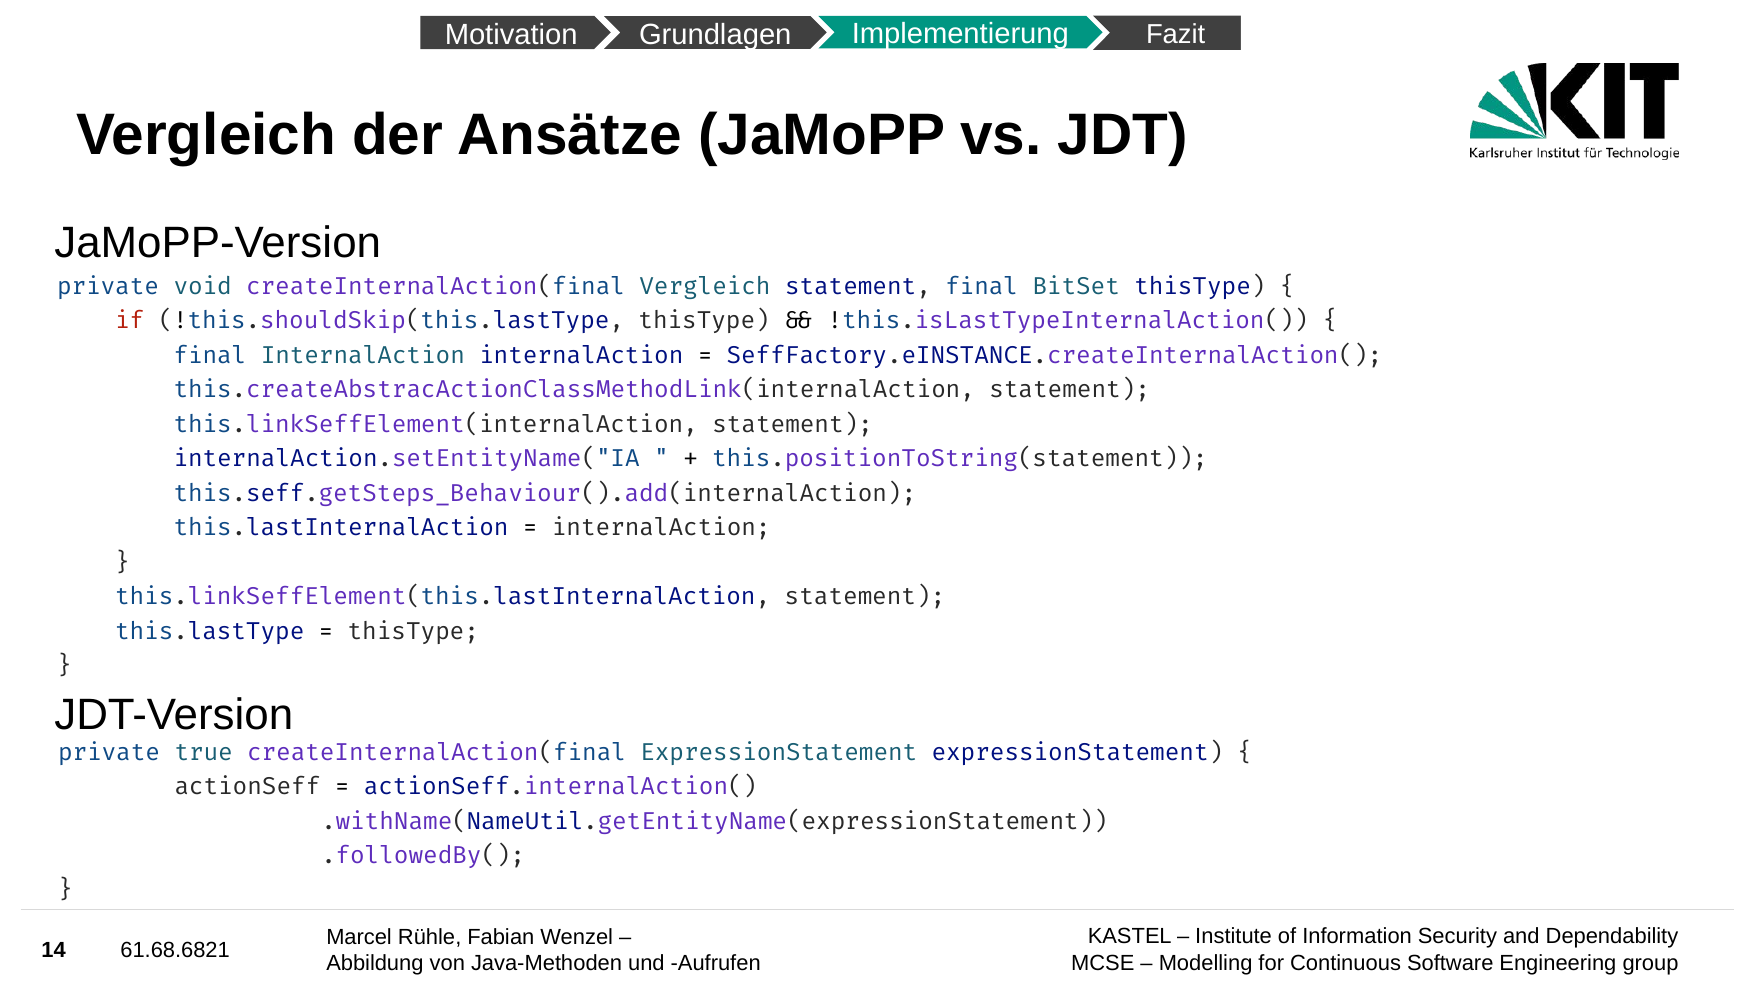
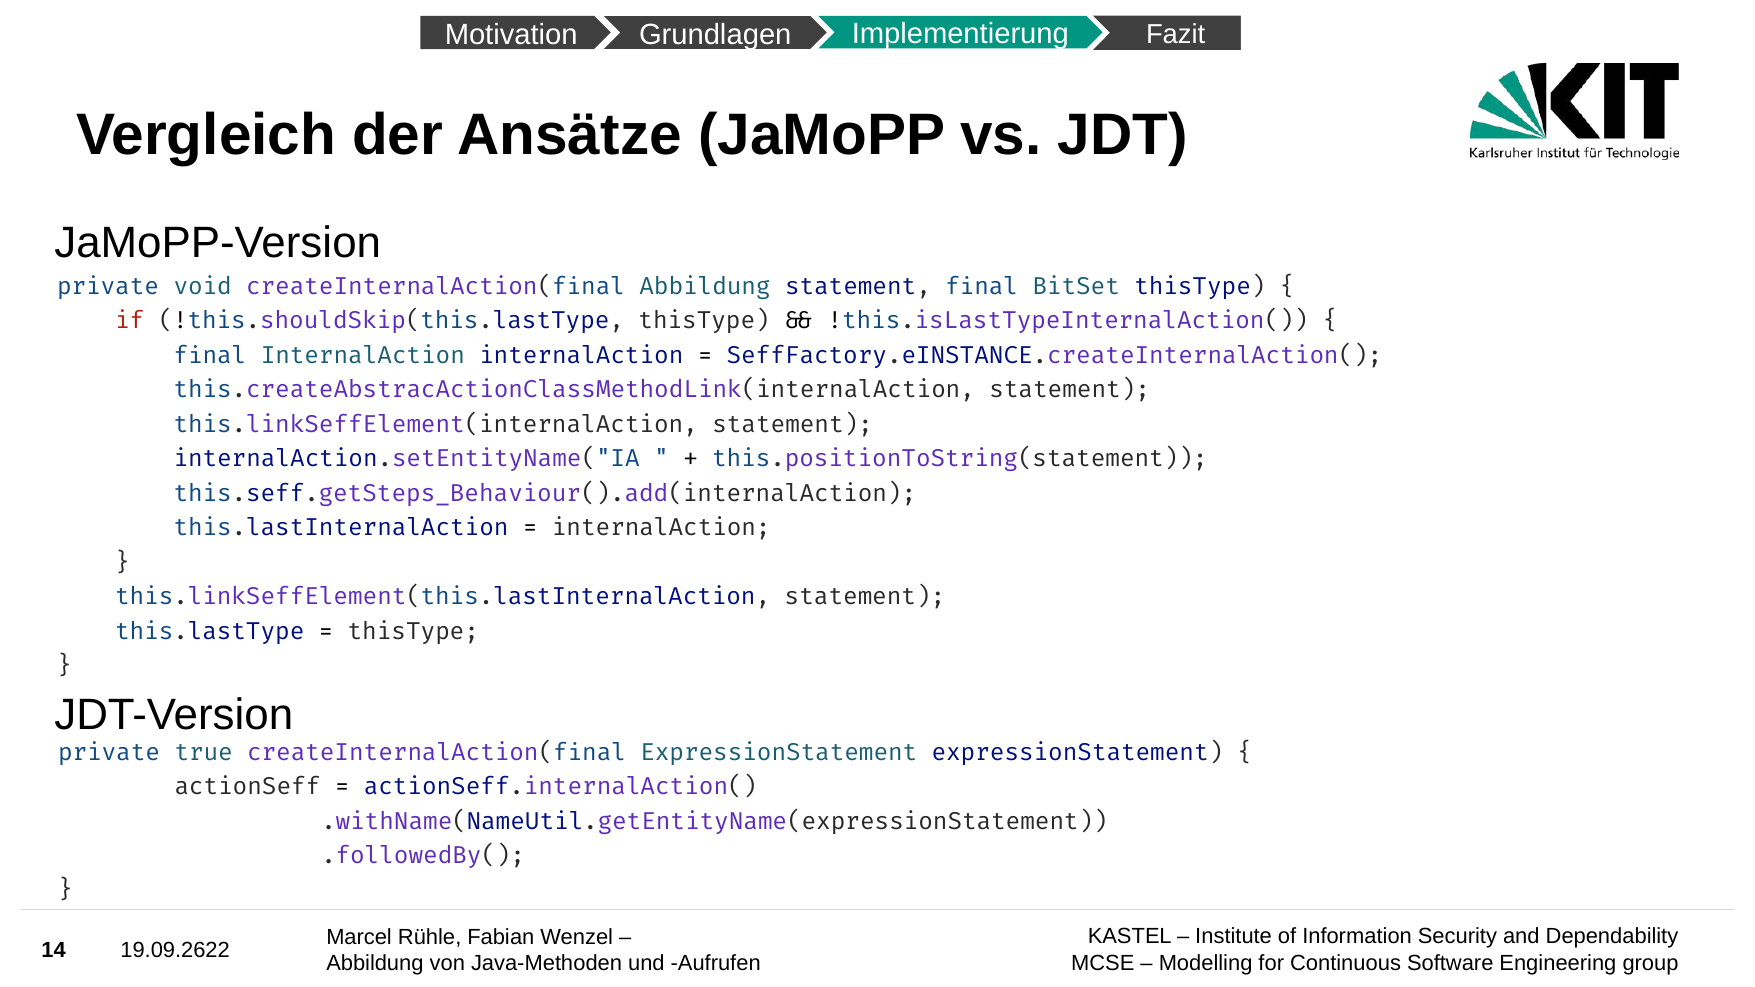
createInternalAction(final Vergleich: Vergleich -> Abbildung
61.68.6821: 61.68.6821 -> 19.09.2622
